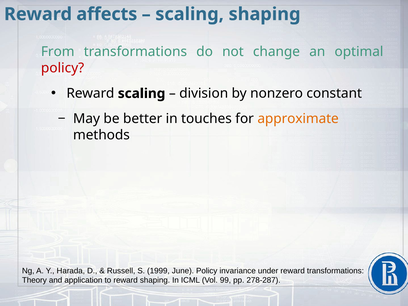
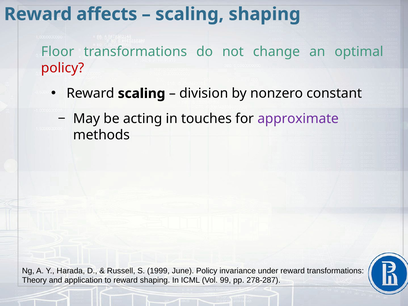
From: From -> Floor
better: better -> acting
approximate colour: orange -> purple
